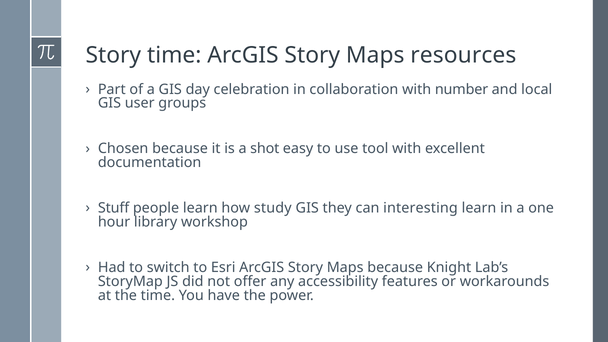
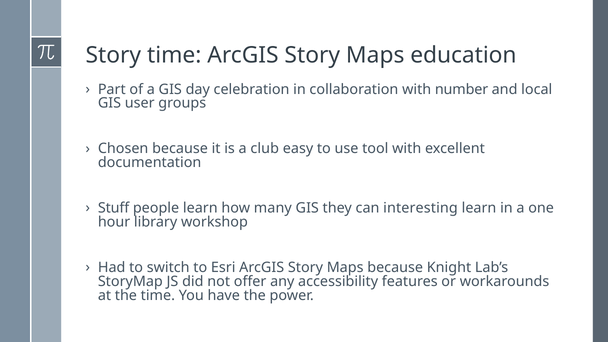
resources: resources -> education
shot: shot -> club
study: study -> many
